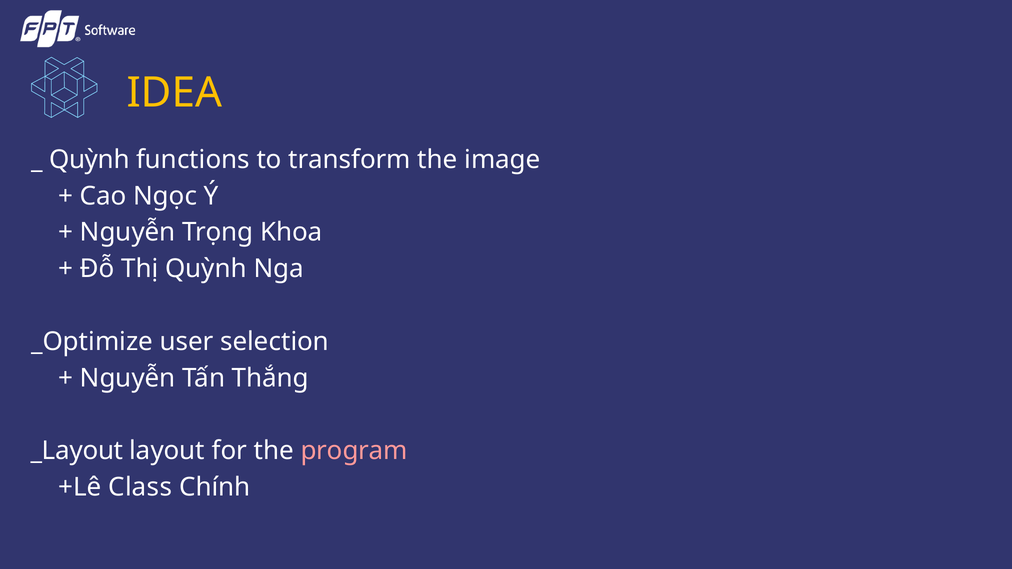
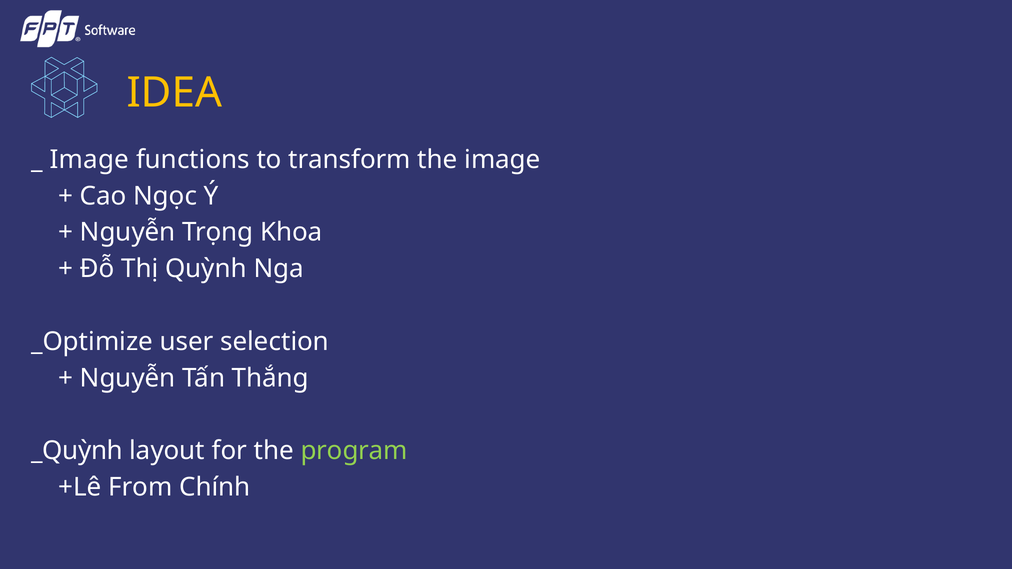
Quỳnh at (89, 160): Quỳnh -> Image
_Layout: _Layout -> _Quỳnh
program colour: pink -> light green
Class: Class -> From
